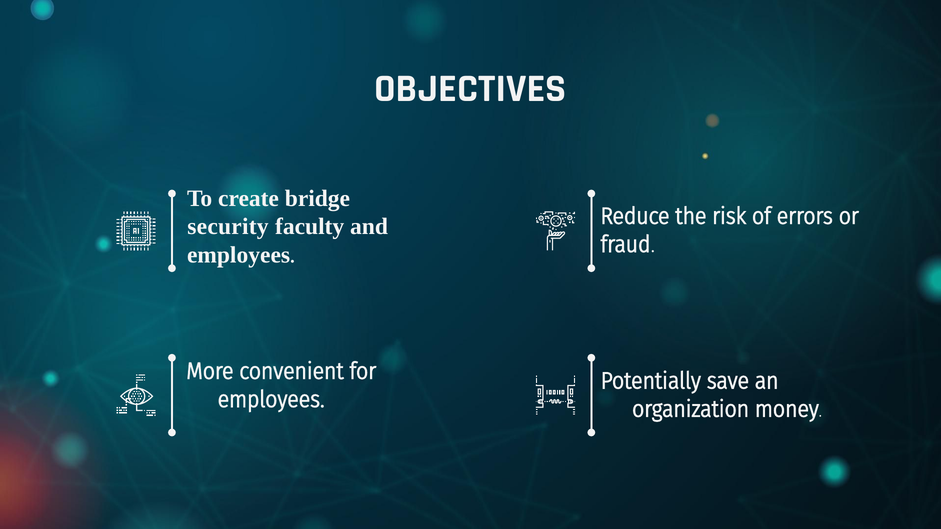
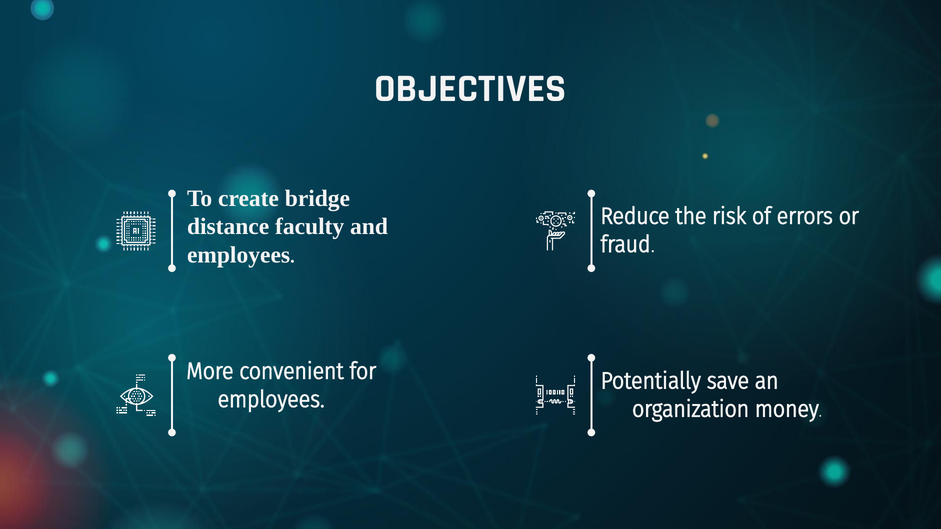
security: security -> distance
